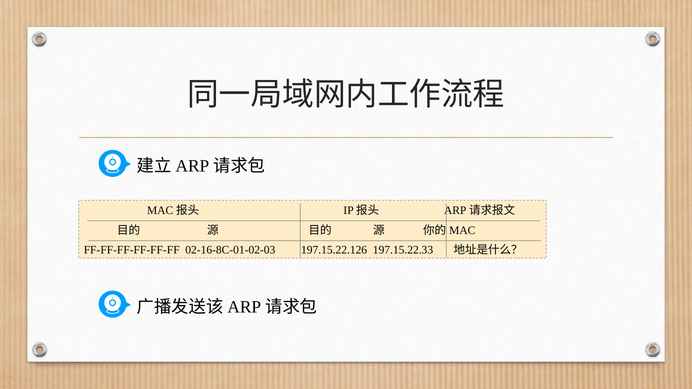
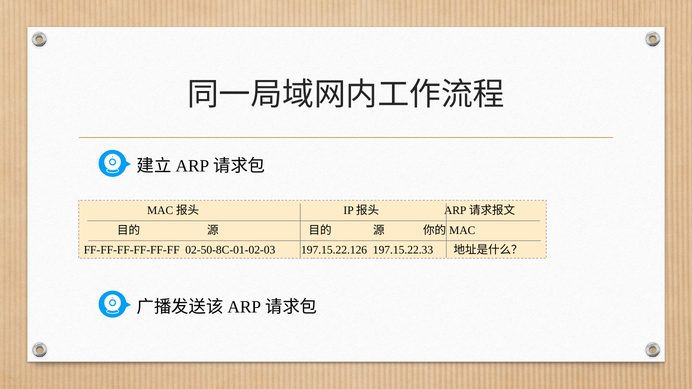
02-16-8C-01-02-03: 02-16-8C-01-02-03 -> 02-50-8C-01-02-03
